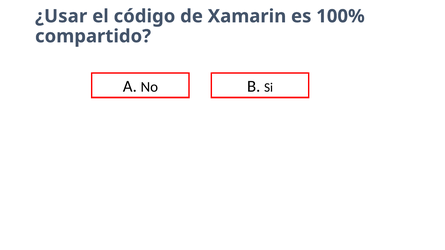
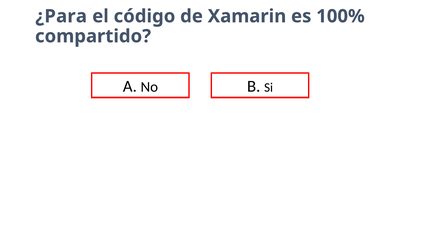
¿Usar: ¿Usar -> ¿Para
